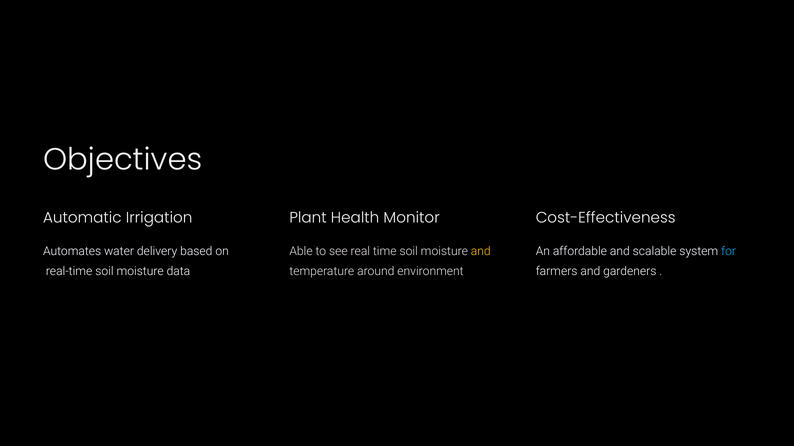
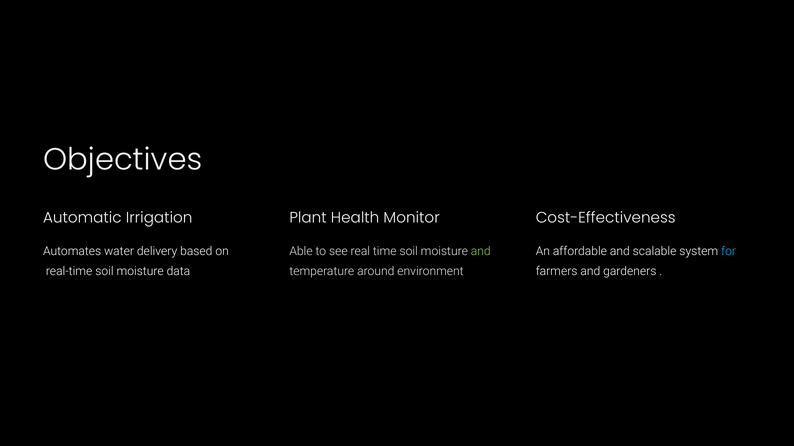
and at (481, 252) colour: yellow -> light green
